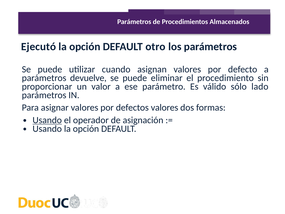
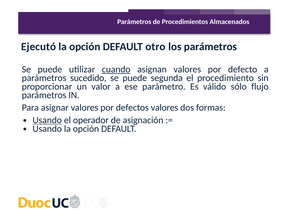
cuando underline: none -> present
devuelve: devuelve -> sucedido
eliminar: eliminar -> segunda
lado: lado -> flujo
